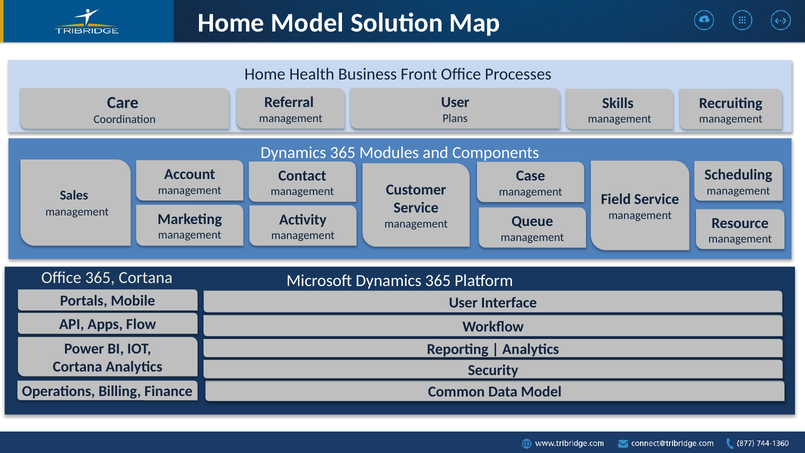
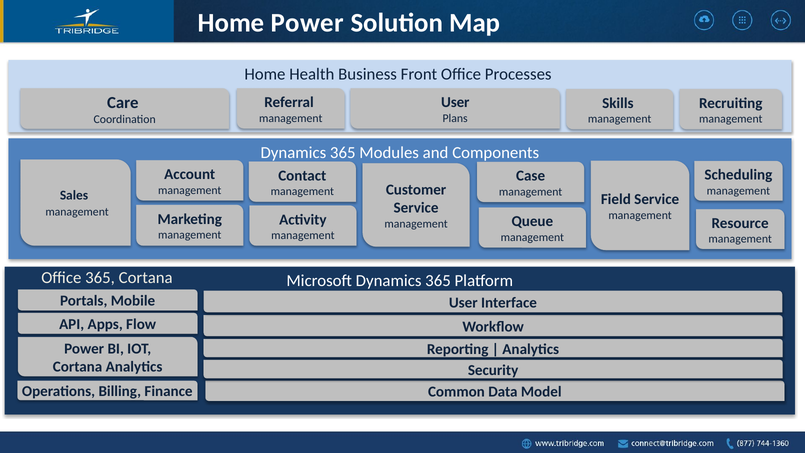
Home Model: Model -> Power
